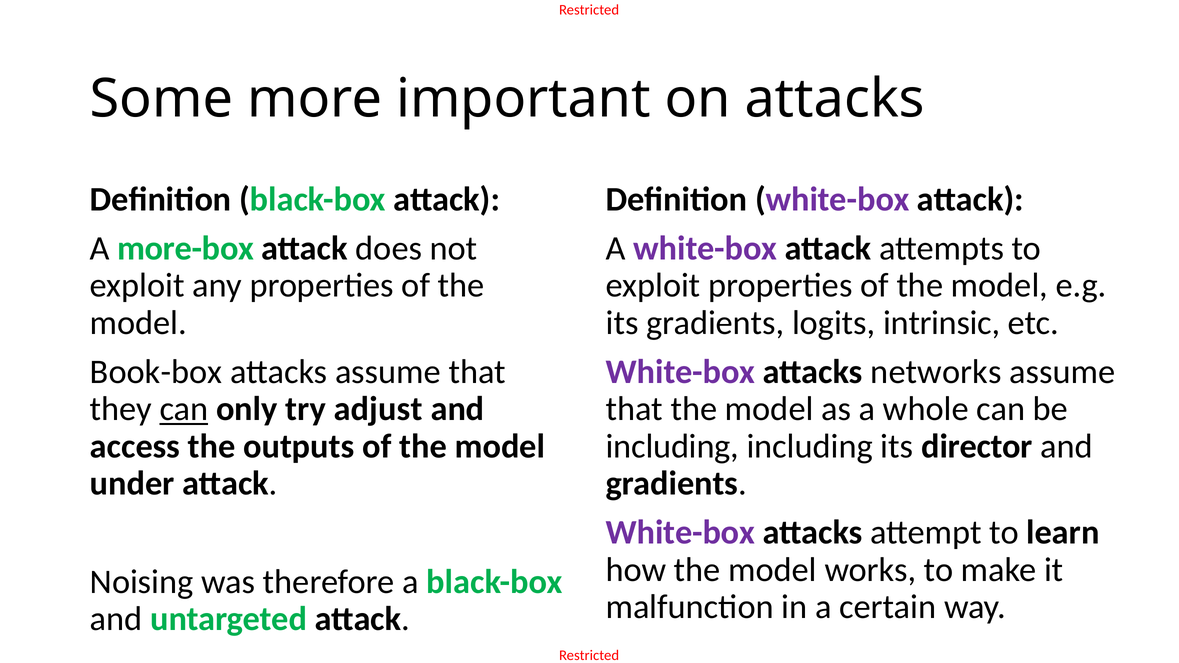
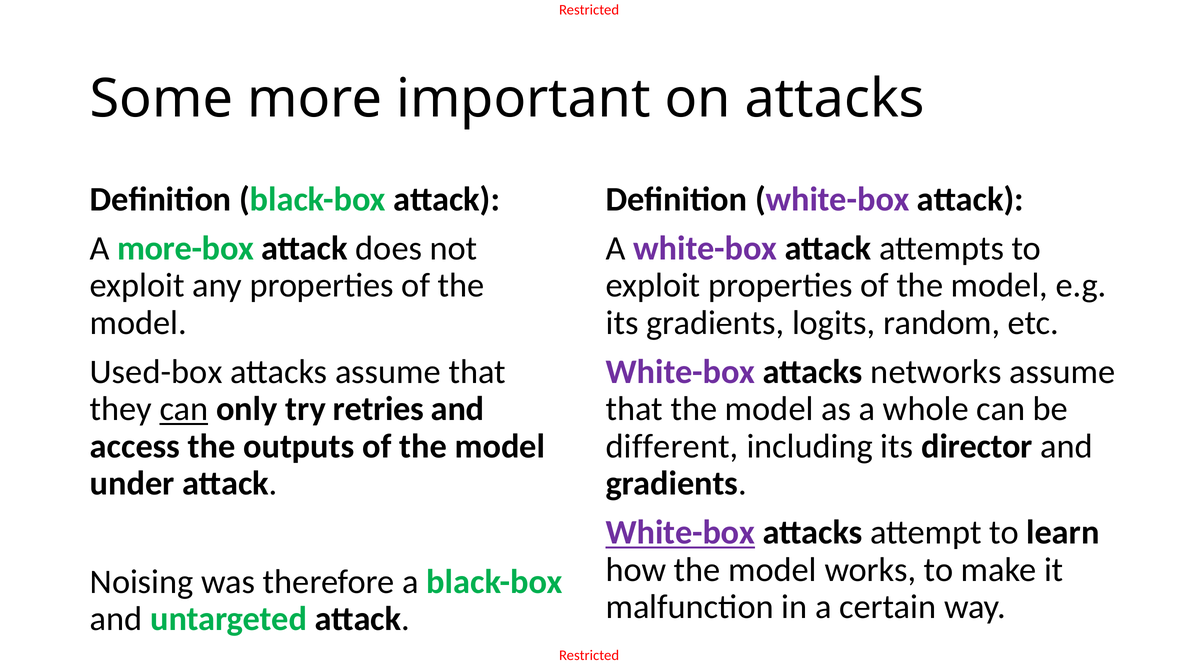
intrinsic: intrinsic -> random
Book-box: Book-box -> Used-box
adjust: adjust -> retries
including at (672, 446): including -> different
White-box at (680, 533) underline: none -> present
